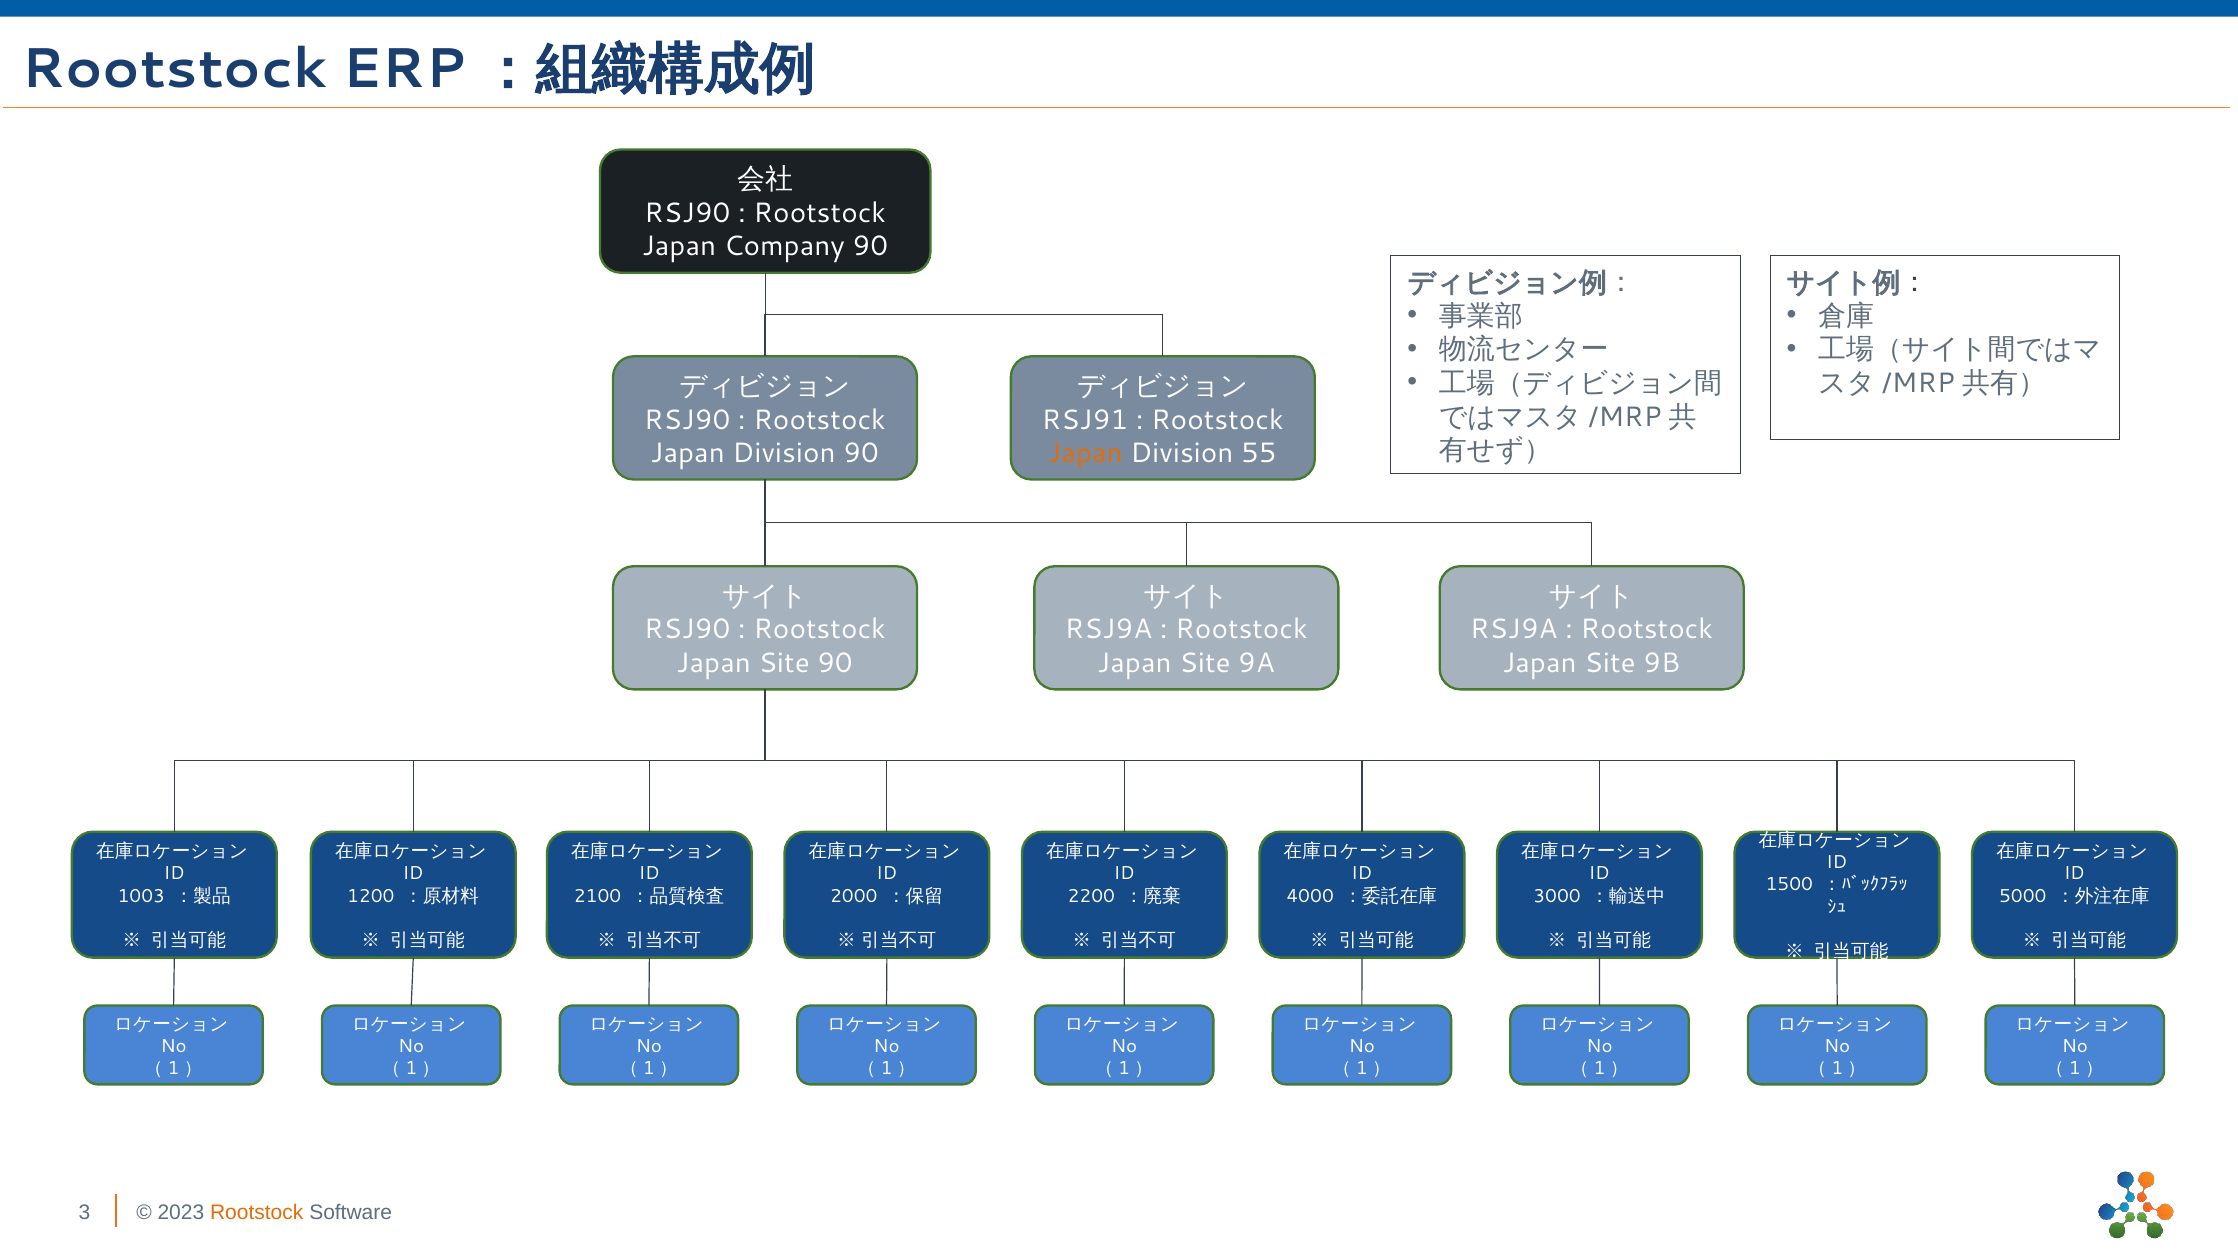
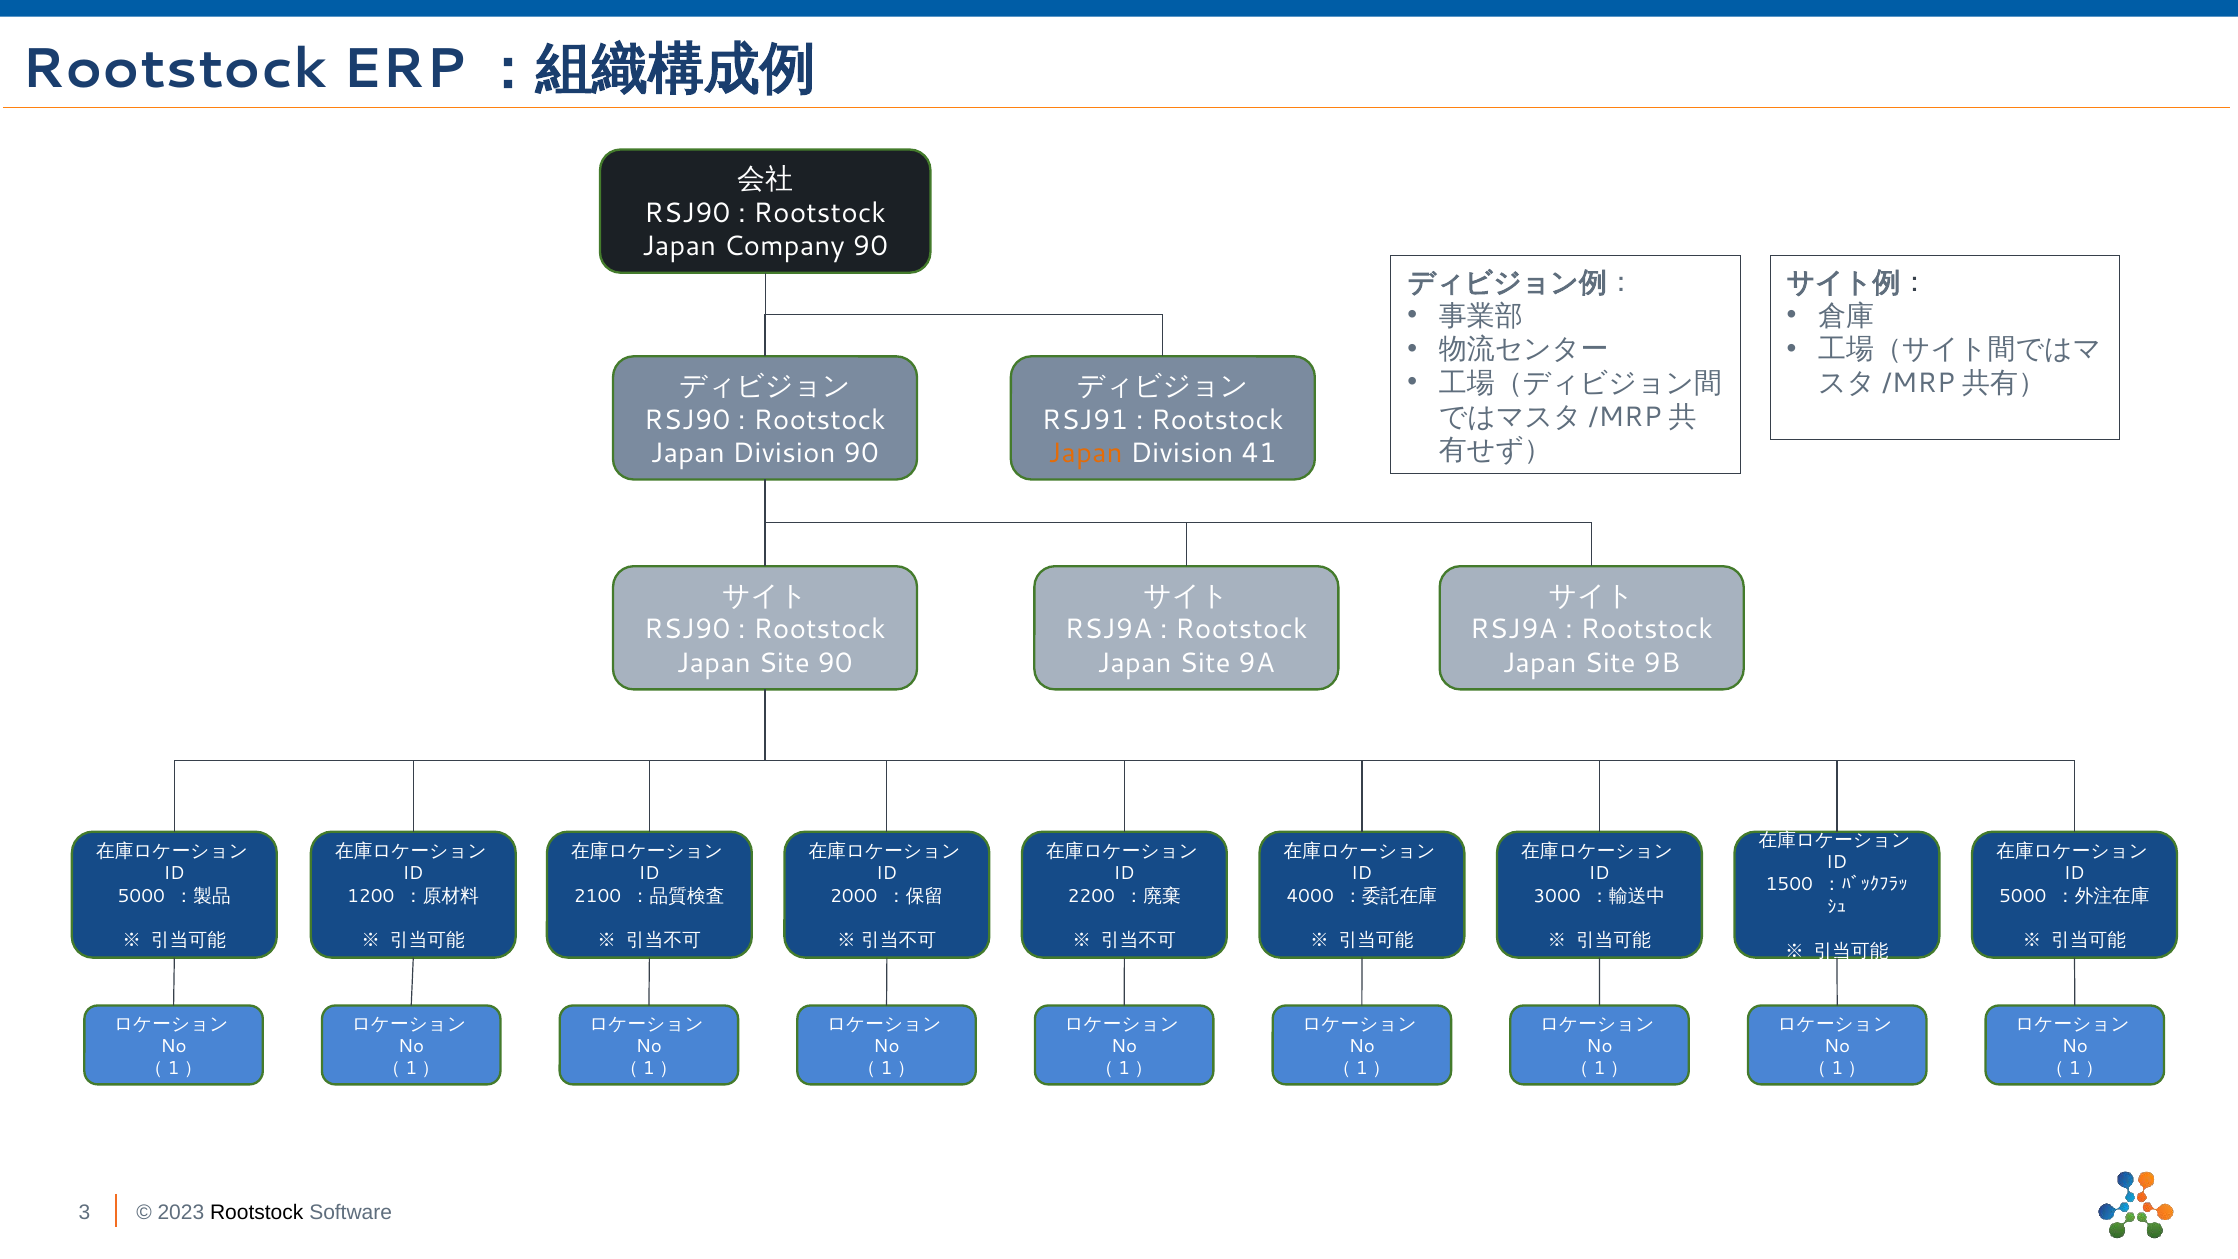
55: 55 -> 41
1003 at (141, 896): 1003 -> 5000
Rootstock at (257, 1212) colour: orange -> black
